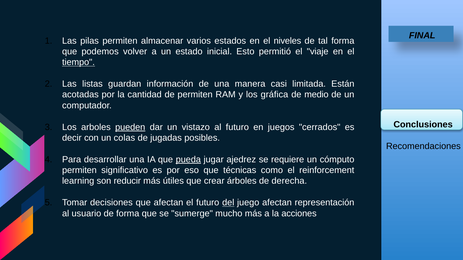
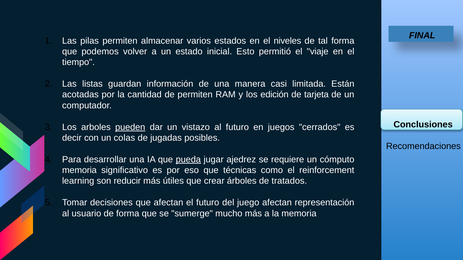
tiempo underline: present -> none
gráfica: gráfica -> edición
medio: medio -> tarjeta
permiten at (79, 171): permiten -> memoria
derecha: derecha -> tratados
del underline: present -> none
la acciones: acciones -> memoria
